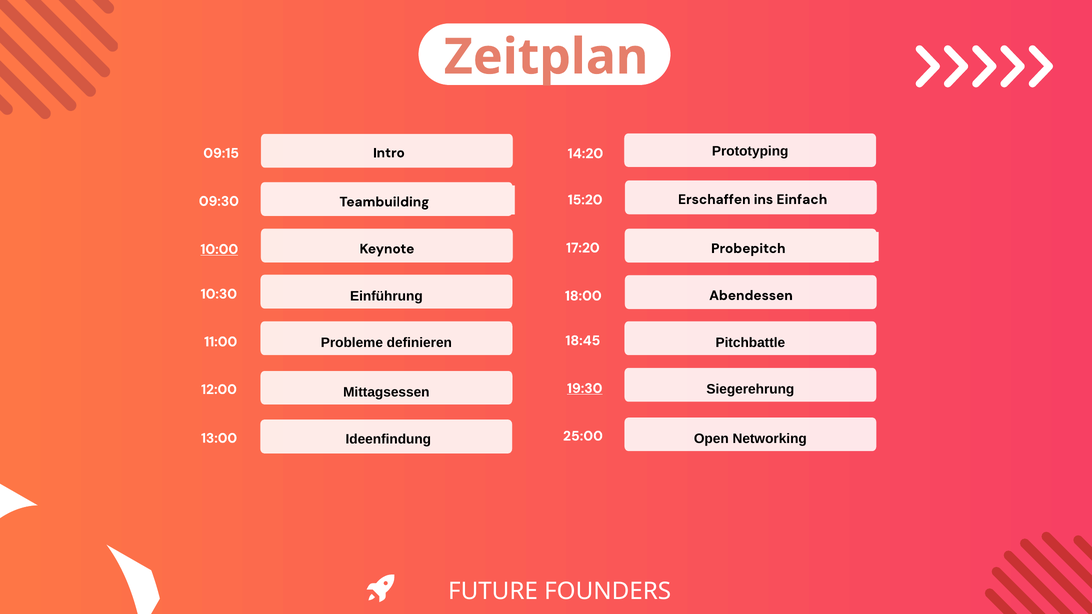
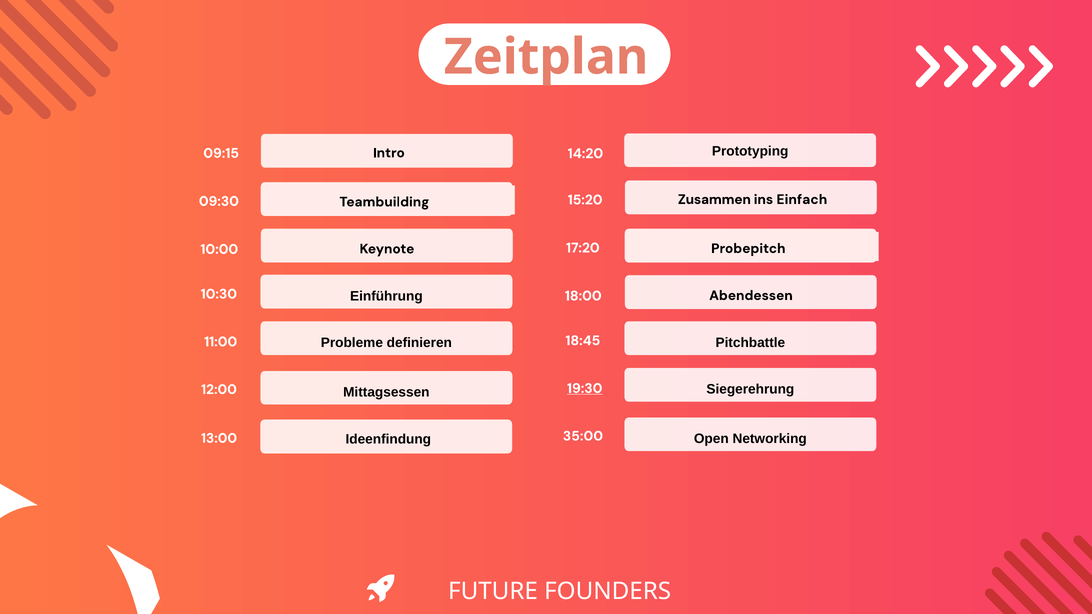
Erschaffen: Erschaffen -> Zusammen
10:00 underline: present -> none
25:00: 25:00 -> 35:00
